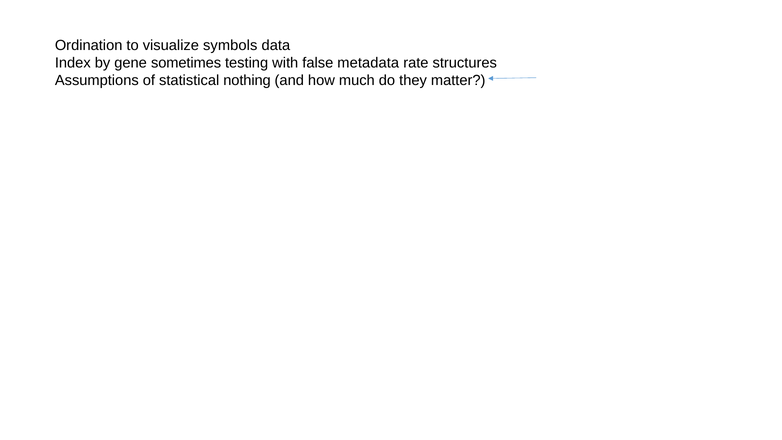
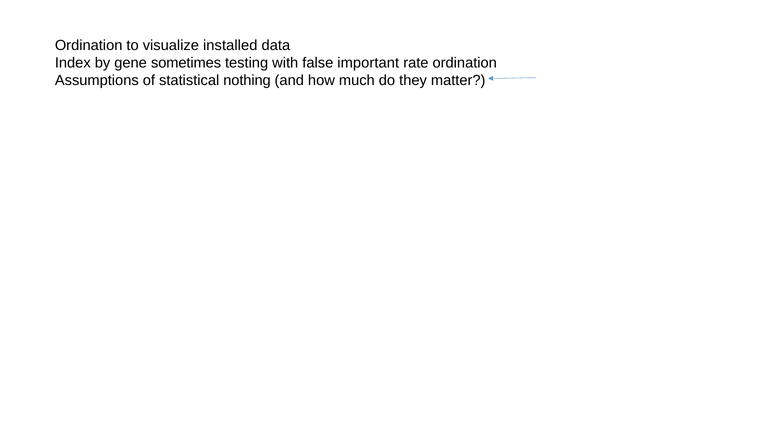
symbols: symbols -> installed
metadata: metadata -> important
rate structures: structures -> ordination
